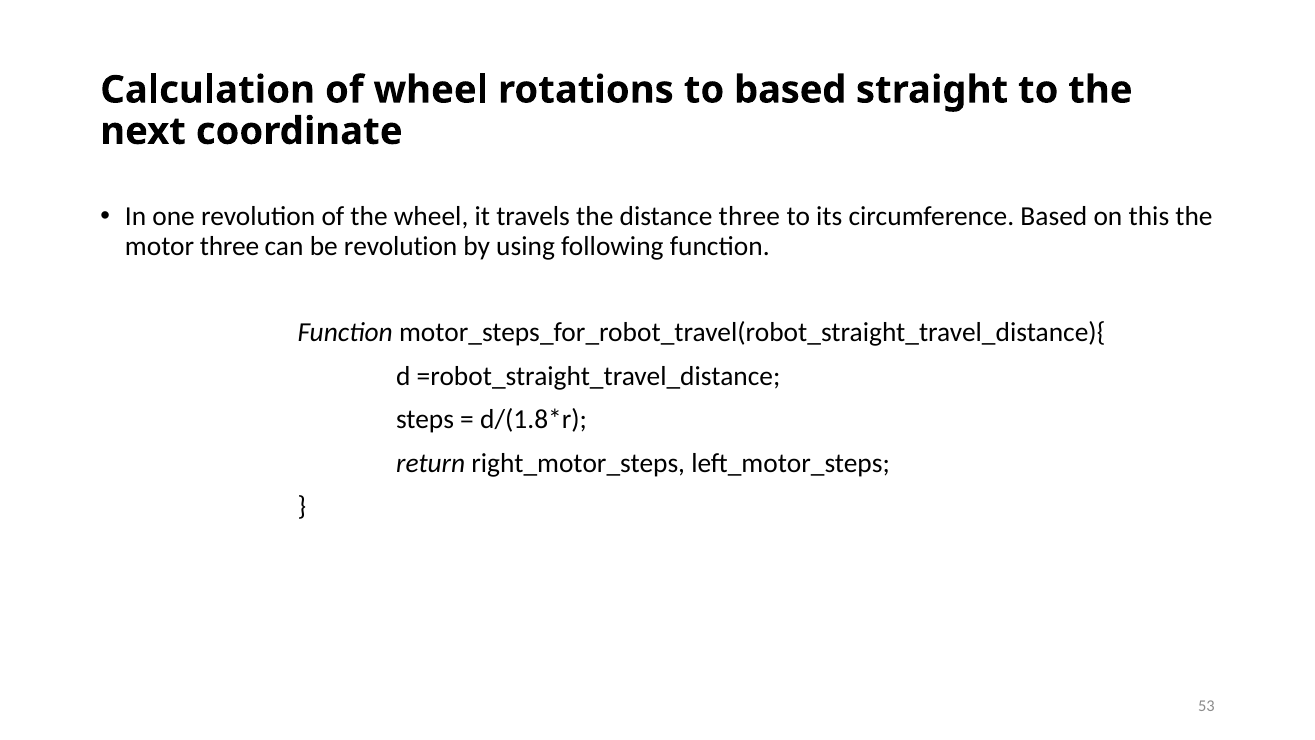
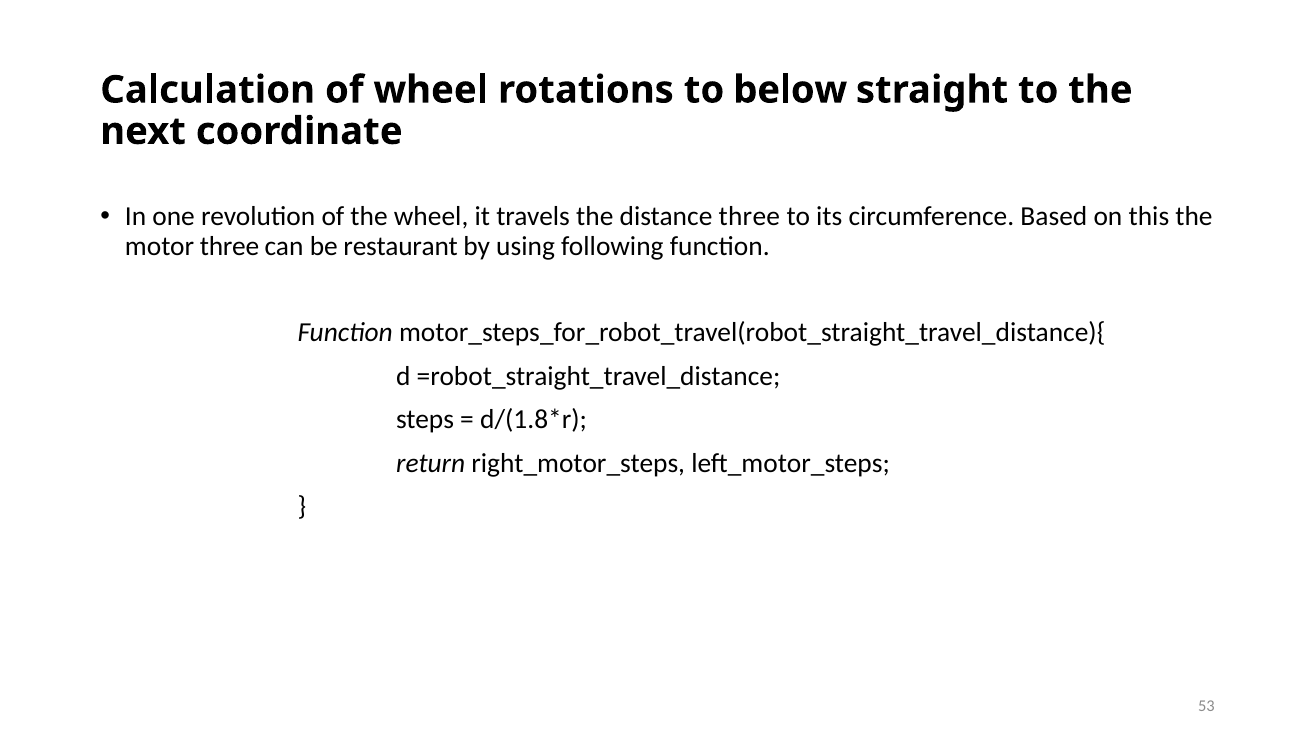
to based: based -> below
be revolution: revolution -> restaurant
